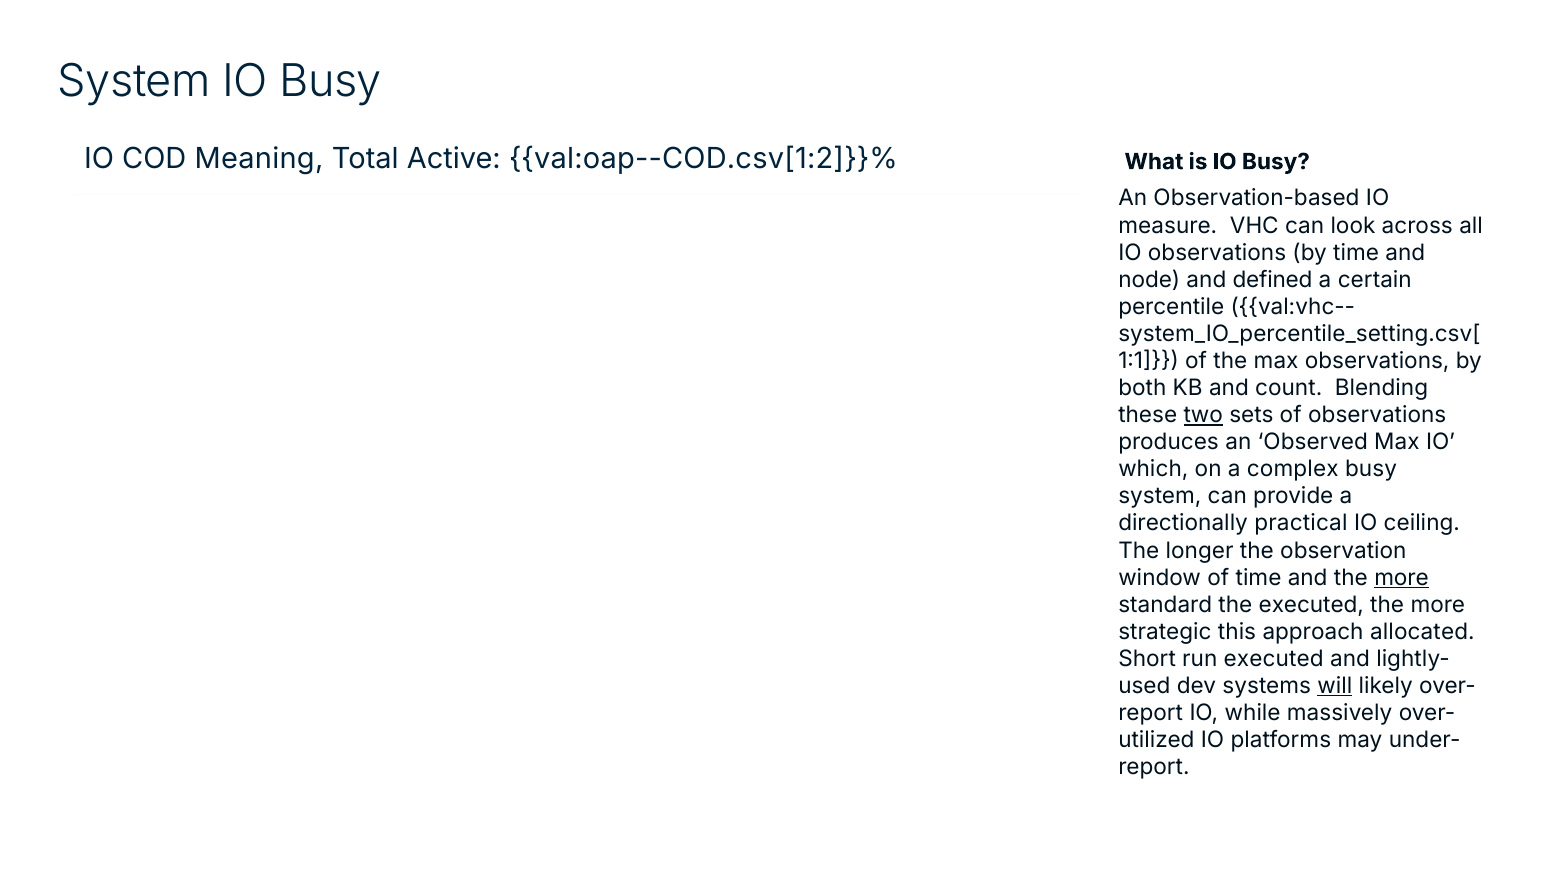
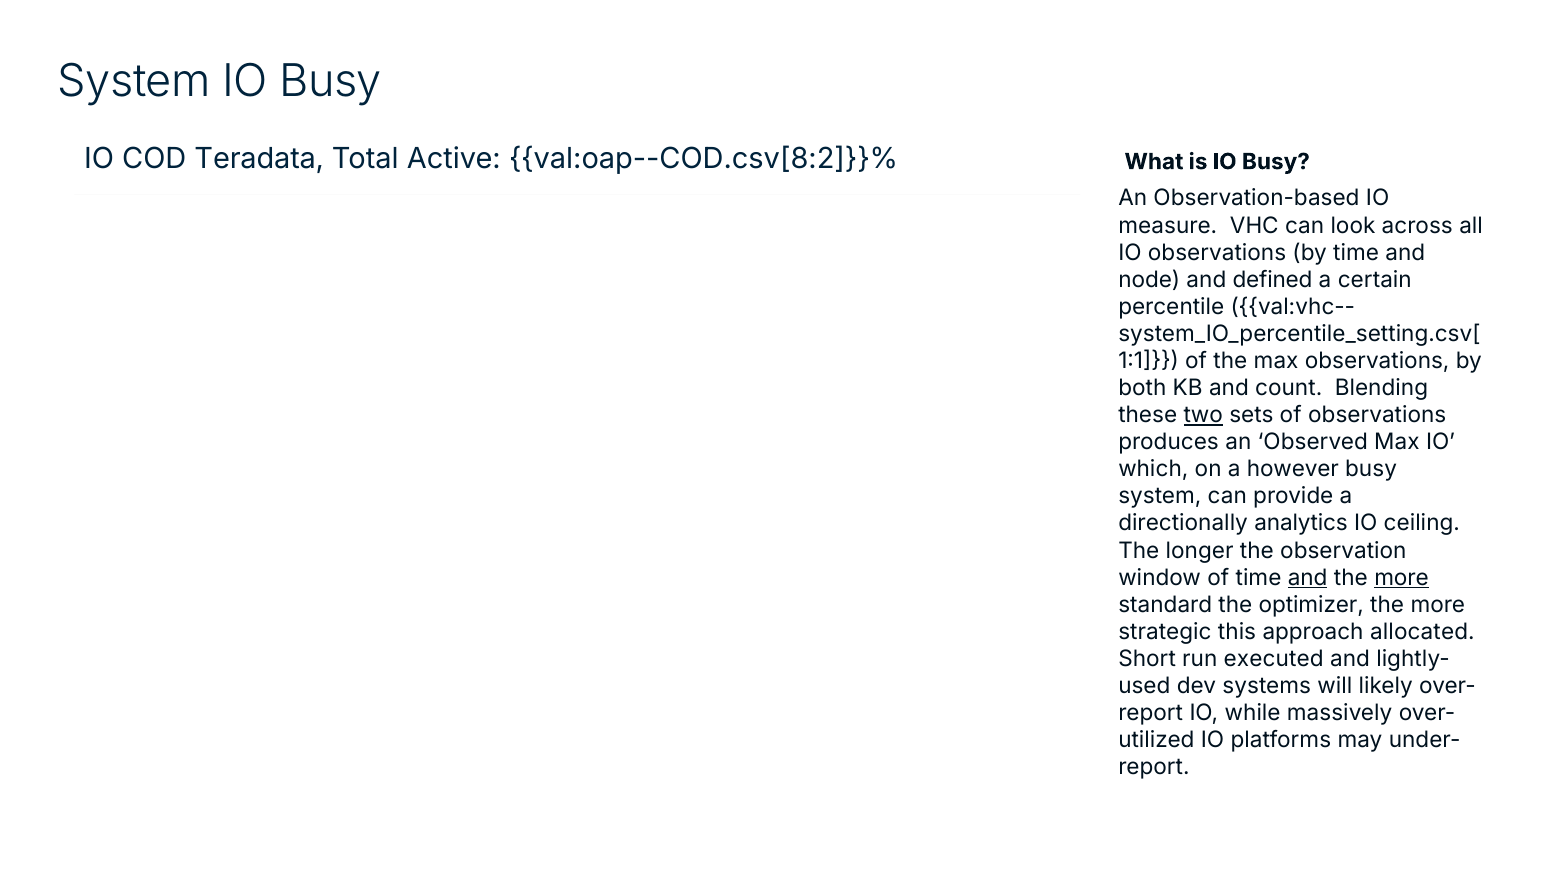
Meaning: Meaning -> Teradata
val:oap--COD.csv[1:2]}}%: val:oap--COD.csv[1:2]}}% -> val:oap--COD.csv[8:2]}}%
complex: complex -> however
practical: practical -> analytics
and at (1308, 577) underline: none -> present
the executed: executed -> optimizer
will underline: present -> none
